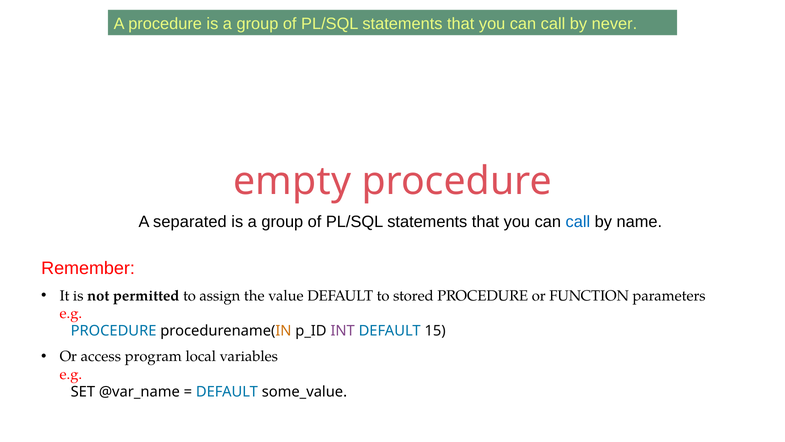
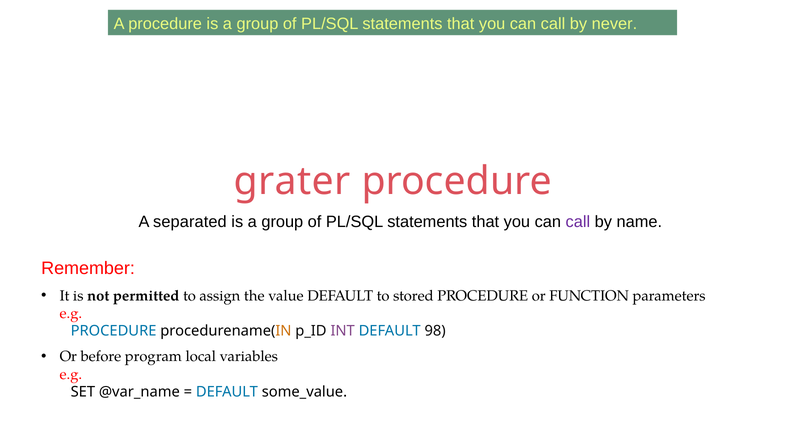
empty: empty -> grater
call at (578, 222) colour: blue -> purple
15: 15 -> 98
access: access -> before
